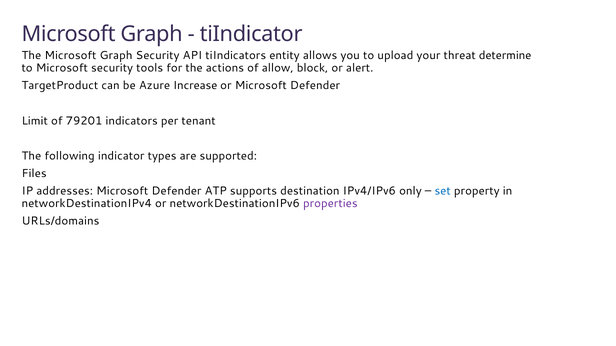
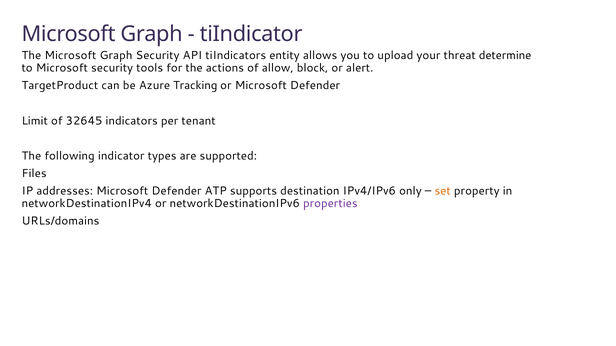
Increase: Increase -> Tracking
79201: 79201 -> 32645
set colour: blue -> orange
